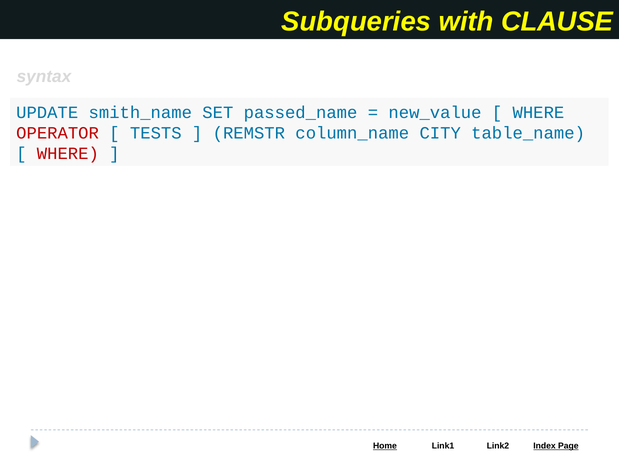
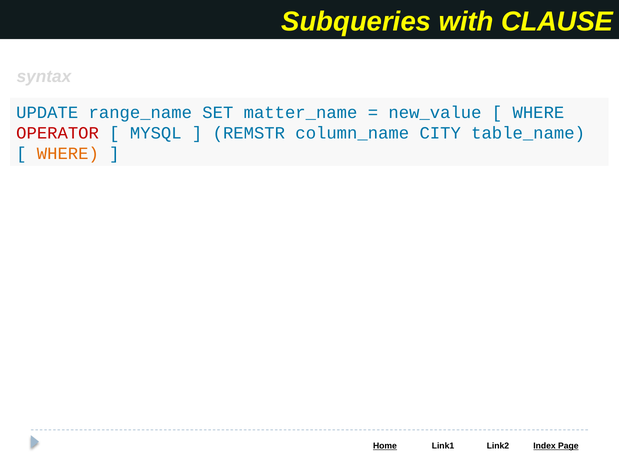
smith_name: smith_name -> range_name
passed_name: passed_name -> matter_name
TESTS: TESTS -> MYSQL
WHERE at (68, 154) colour: red -> orange
